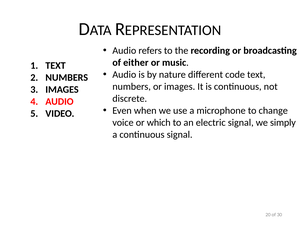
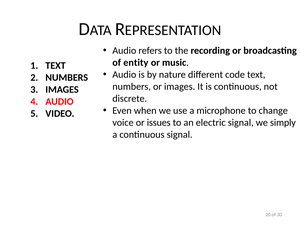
either: either -> entity
which: which -> issues
